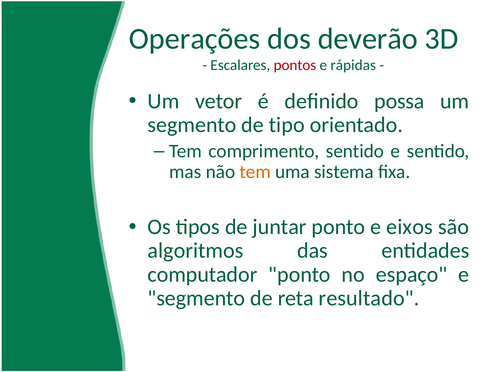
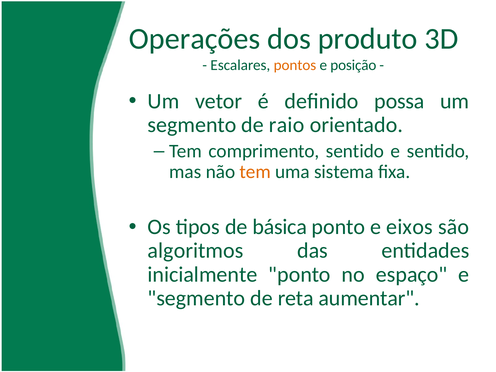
deverão: deverão -> produto
pontos colour: red -> orange
rápidas: rápidas -> posição
tipo: tipo -> raio
juntar: juntar -> básica
computador: computador -> inicialmente
resultado: resultado -> aumentar
